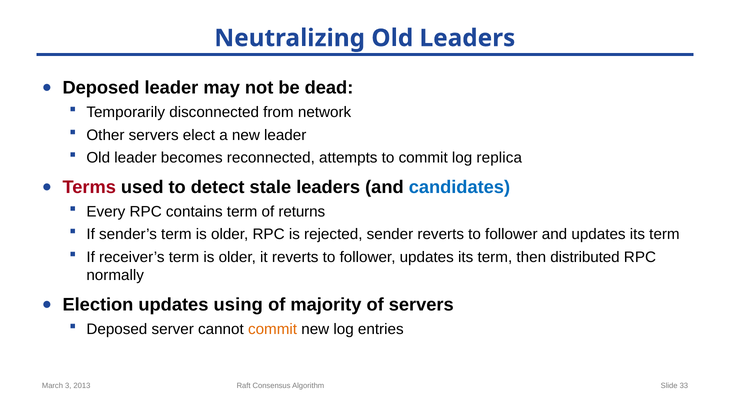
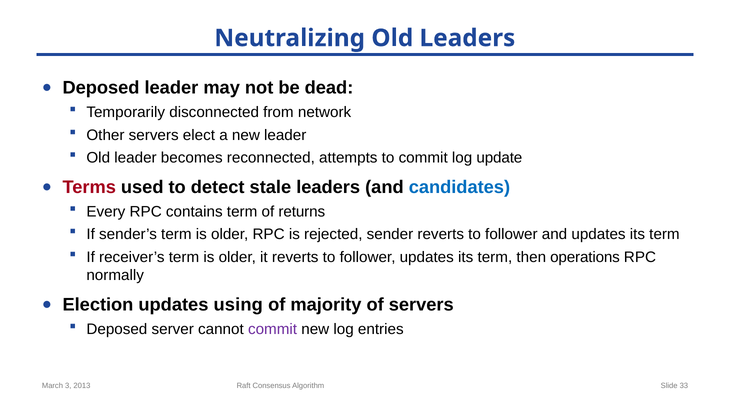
replica: replica -> update
distributed: distributed -> operations
commit at (273, 330) colour: orange -> purple
